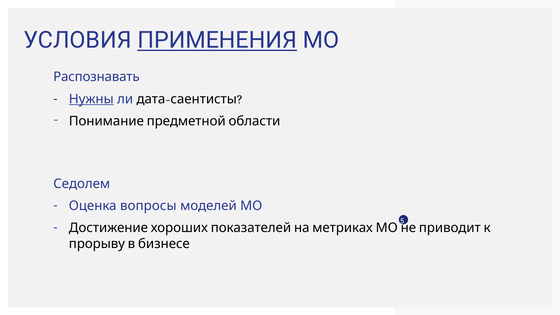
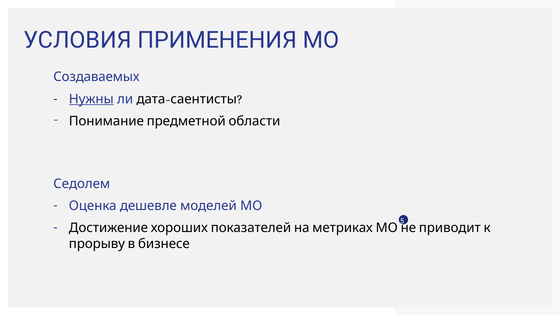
ПРИМЕНЕНИЯ underline: present -> none
Распознавать: Распознавать -> Создаваемых
вопросы: вопросы -> дешевле
